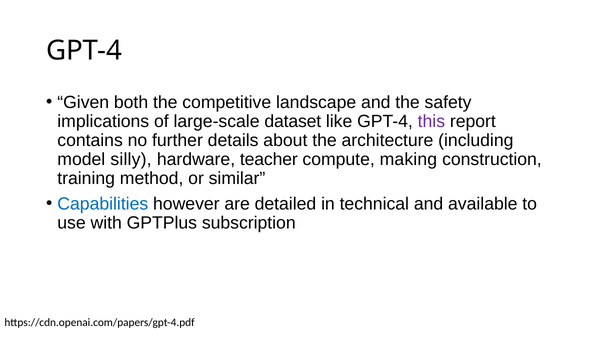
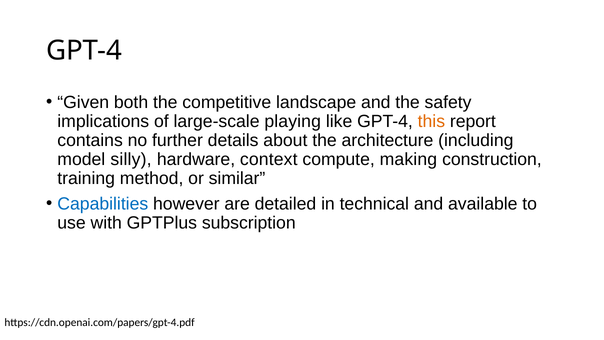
dataset: dataset -> playing
this colour: purple -> orange
teacher: teacher -> context
